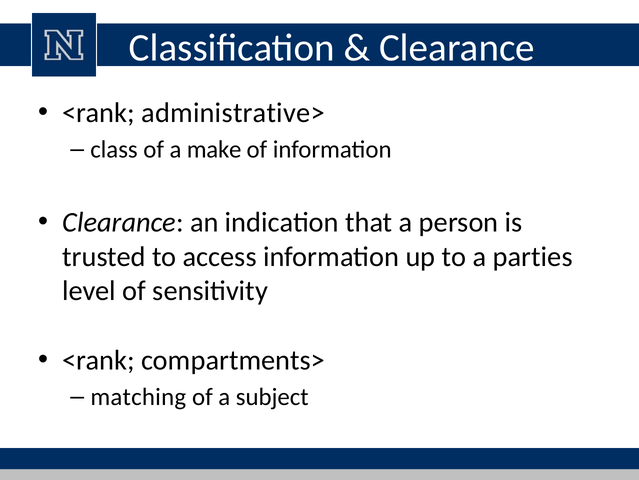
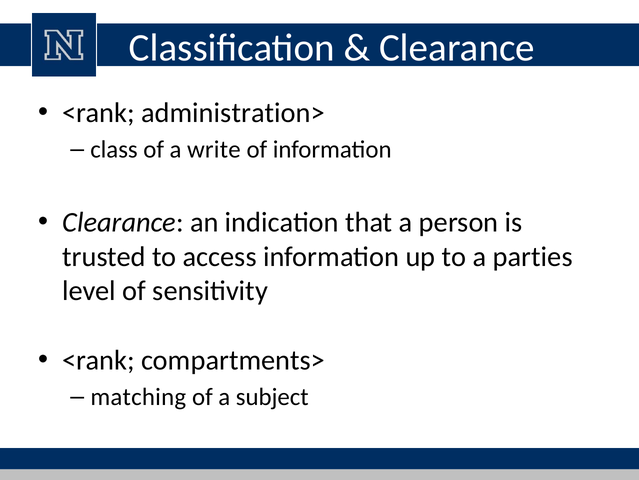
administrative>: administrative> -> administration>
make: make -> write
